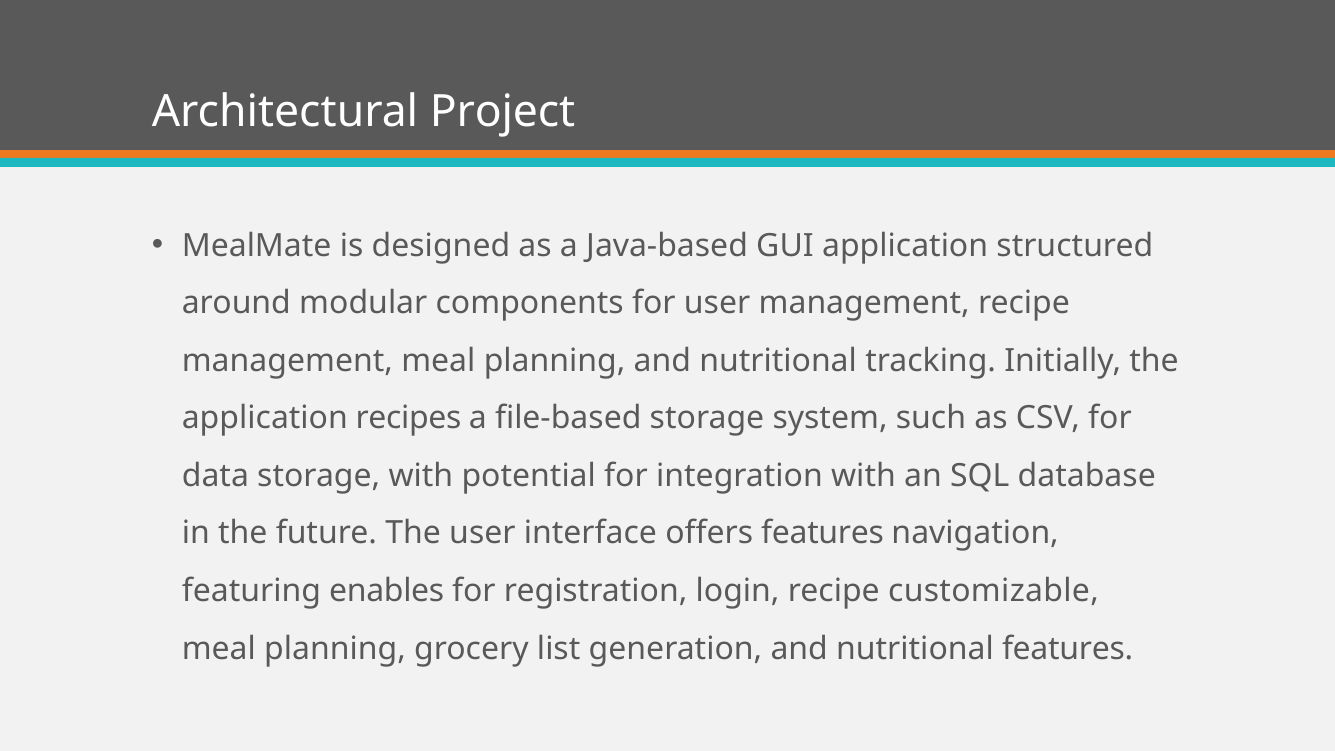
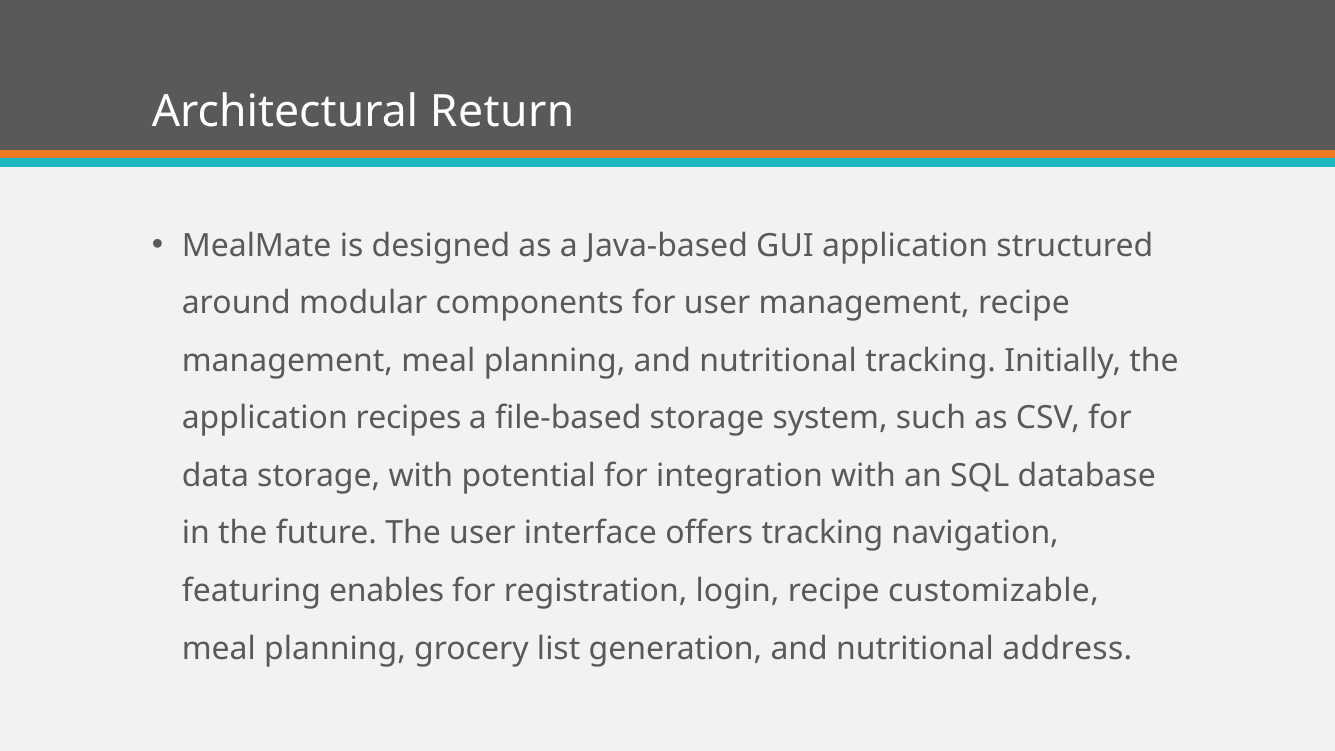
Project: Project -> Return
offers features: features -> tracking
nutritional features: features -> address
